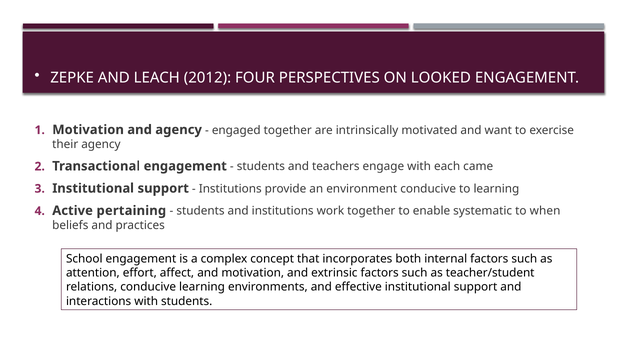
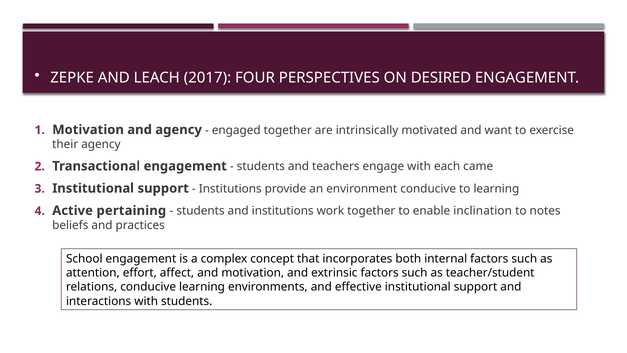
2012: 2012 -> 2017
LOOKED: LOOKED -> DESIRED
systematic: systematic -> inclination
when: when -> notes
